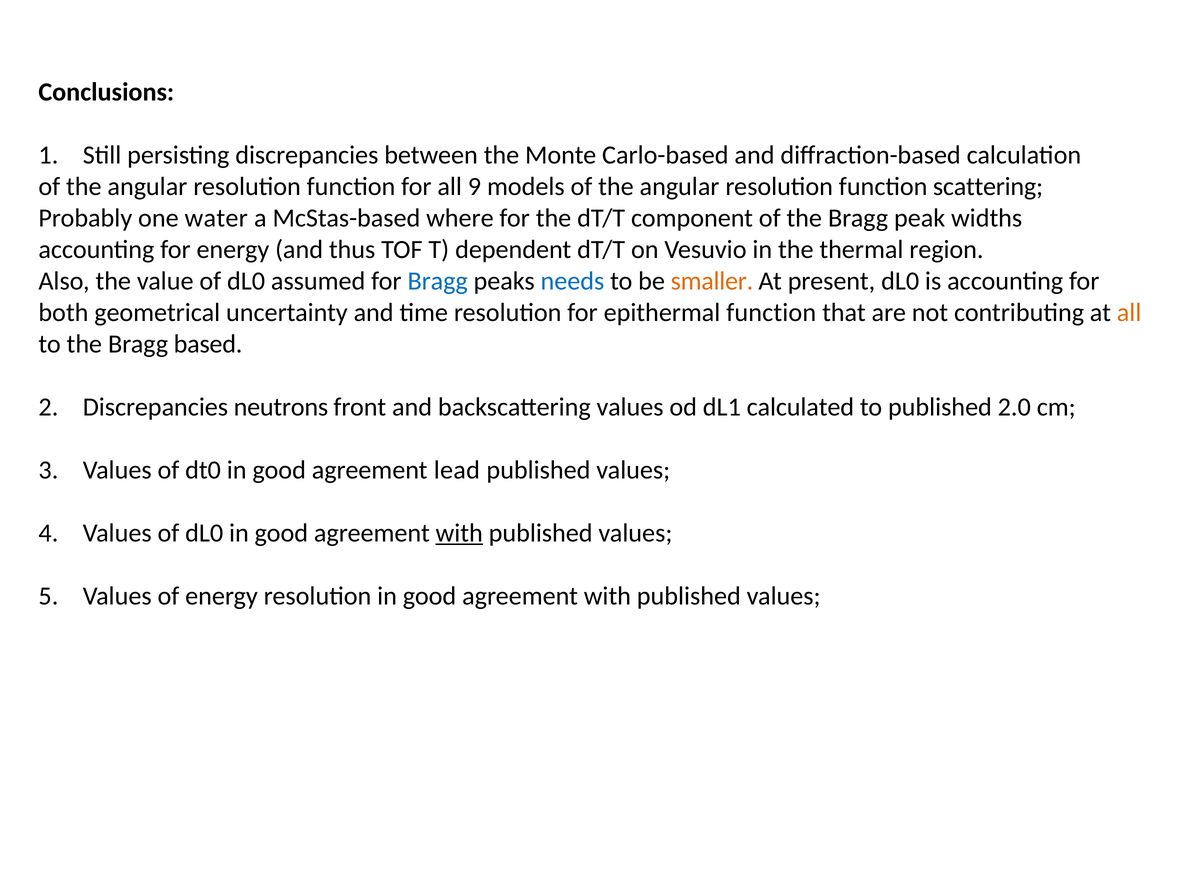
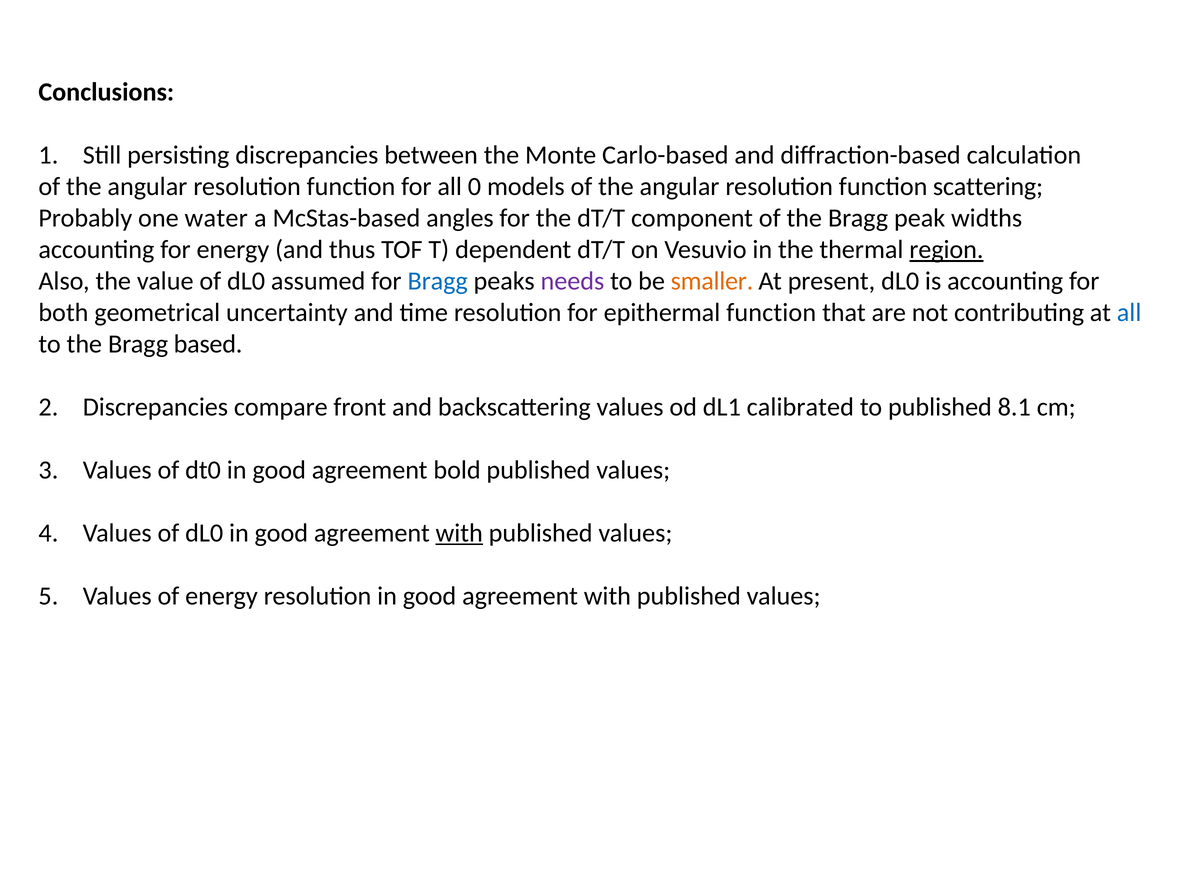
9: 9 -> 0
where: where -> angles
region underline: none -> present
needs colour: blue -> purple
all at (1129, 313) colour: orange -> blue
neutrons: neutrons -> compare
calculated: calculated -> calibrated
2.0: 2.0 -> 8.1
lead: lead -> bold
